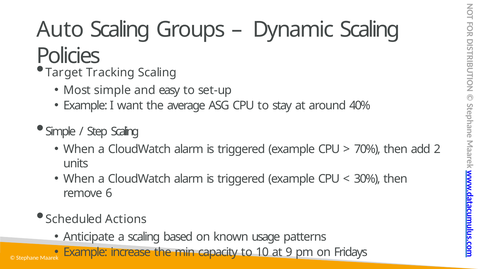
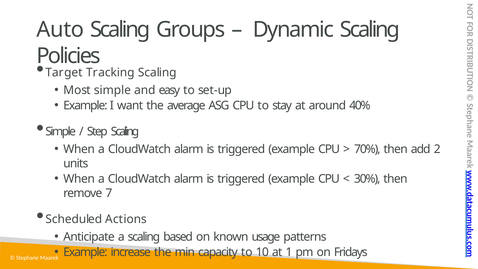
6: 6 -> 7
9: 9 -> 1
